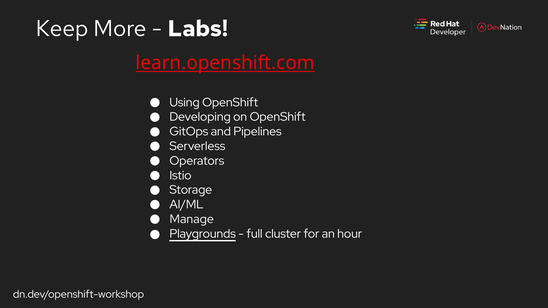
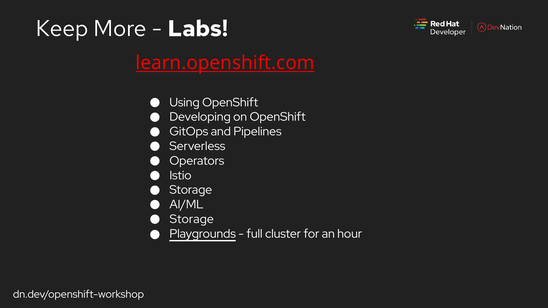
Manage at (192, 219): Manage -> Storage
